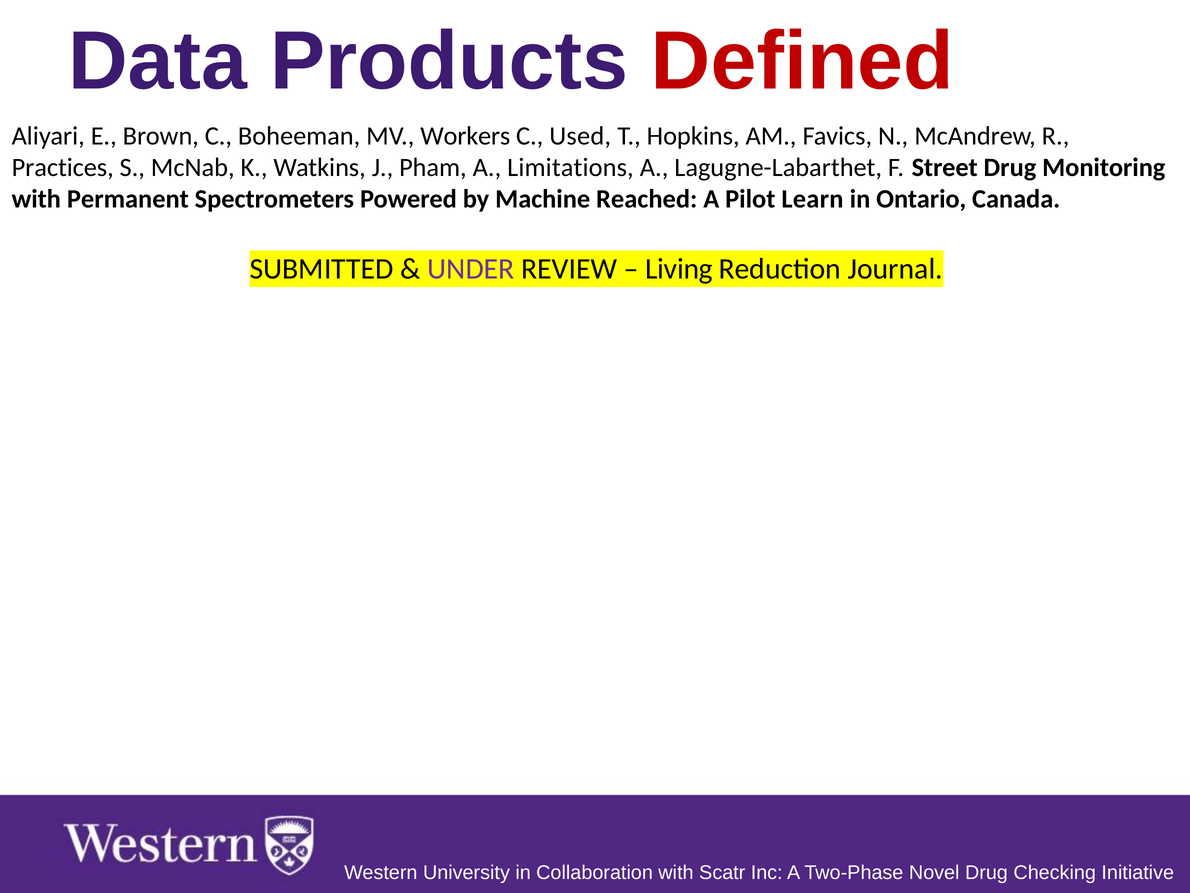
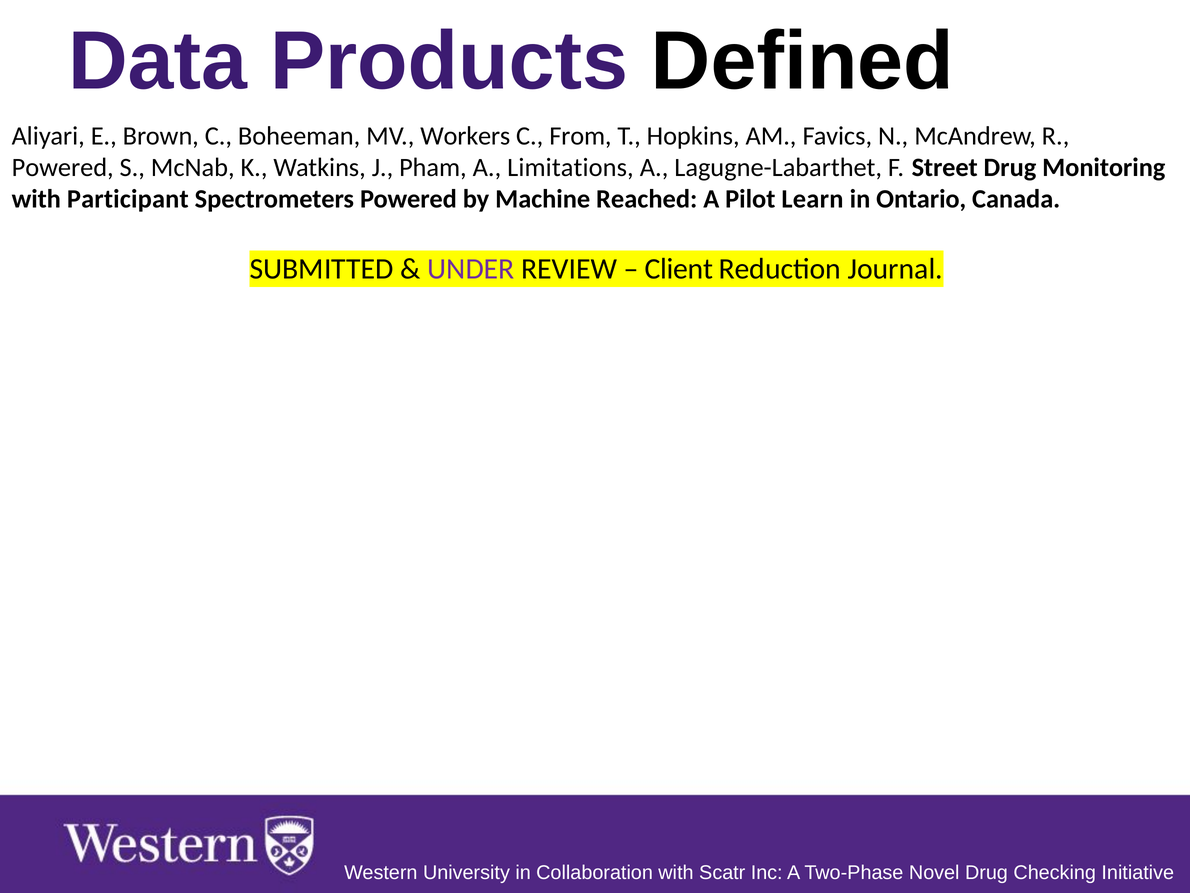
Defined colour: red -> black
Used: Used -> From
Practices at (63, 167): Practices -> Powered
Permanent: Permanent -> Participant
Living: Living -> Client
